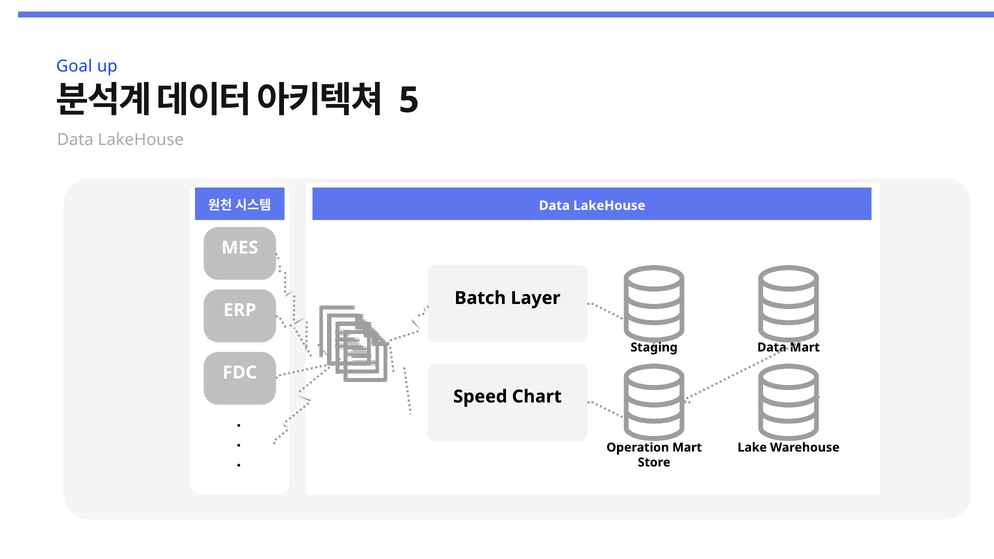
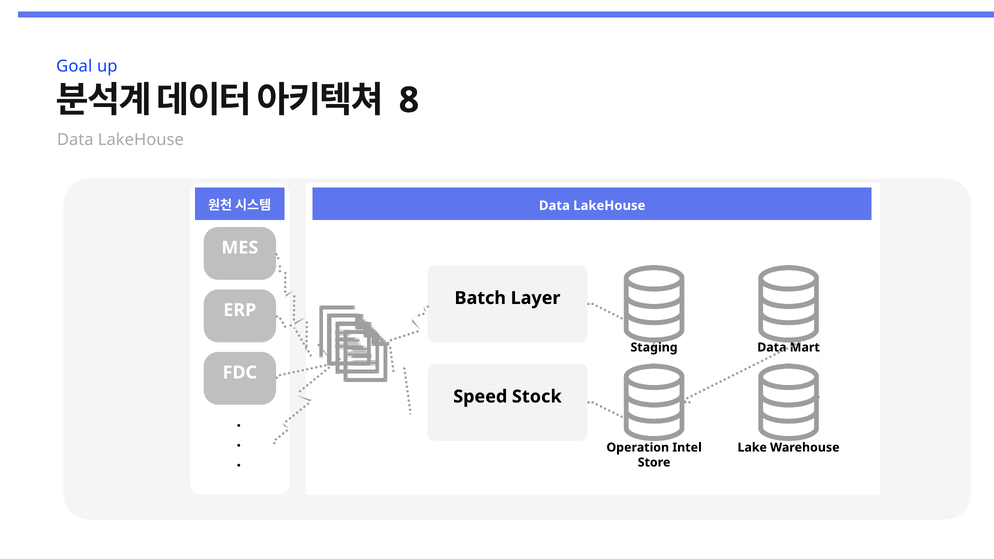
5: 5 -> 8
Chart: Chart -> Stock
Operation Mart: Mart -> Intel
